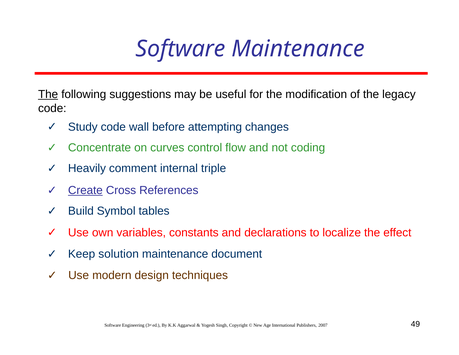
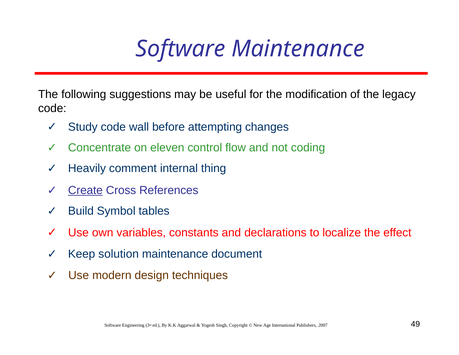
The at (48, 94) underline: present -> none
curves: curves -> eleven
triple: triple -> thing
